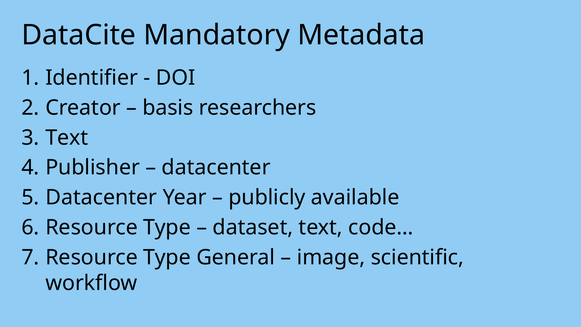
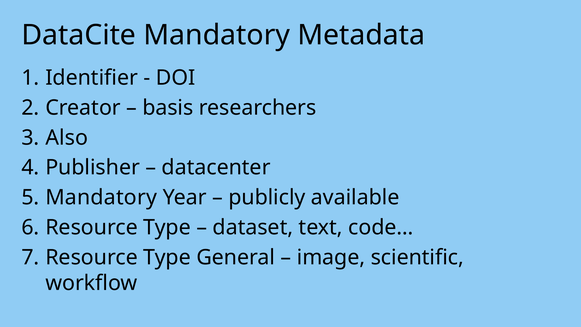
Text at (67, 138): Text -> Also
Datacenter at (101, 197): Datacenter -> Mandatory
